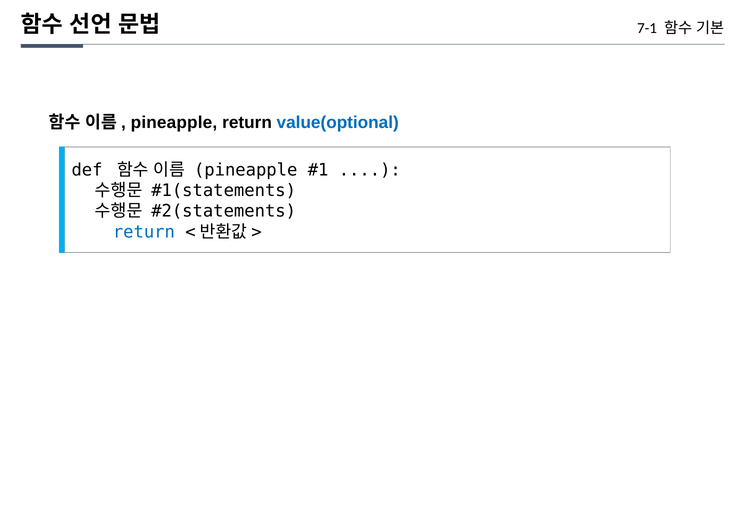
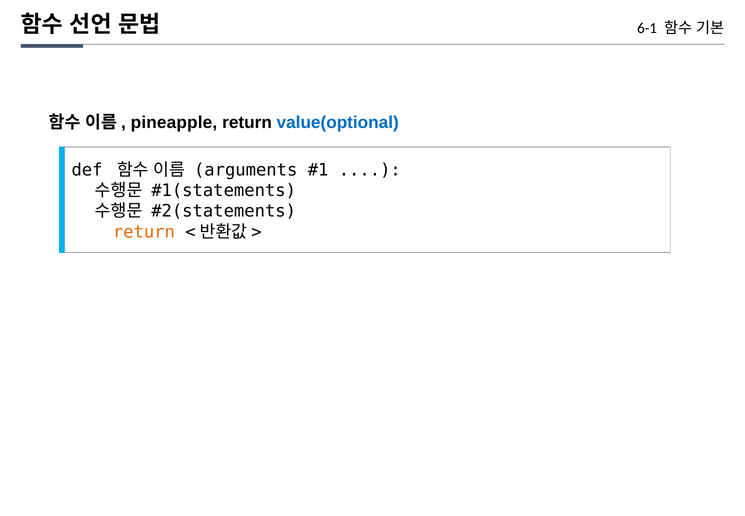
7-1: 7-1 -> 6-1
pineapple at (246, 170): pineapple -> arguments
return at (144, 232) colour: blue -> orange
